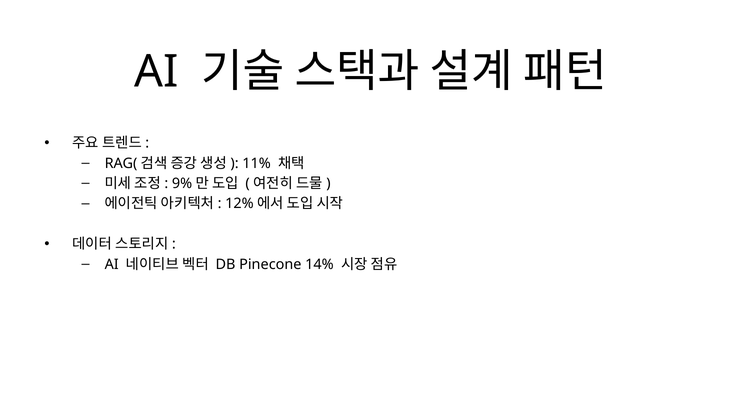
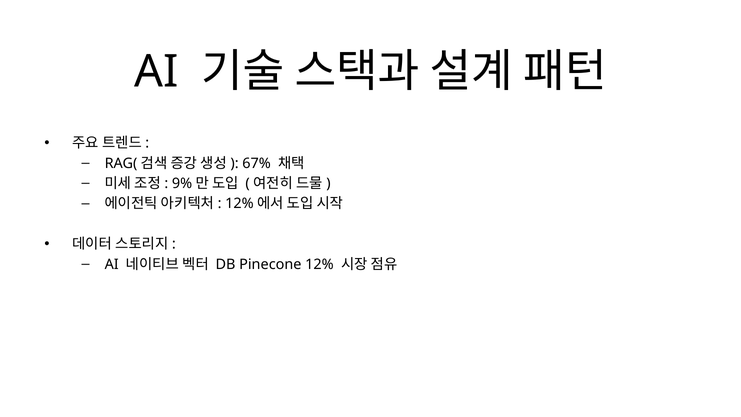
11%: 11% -> 67%
14%: 14% -> 12%
